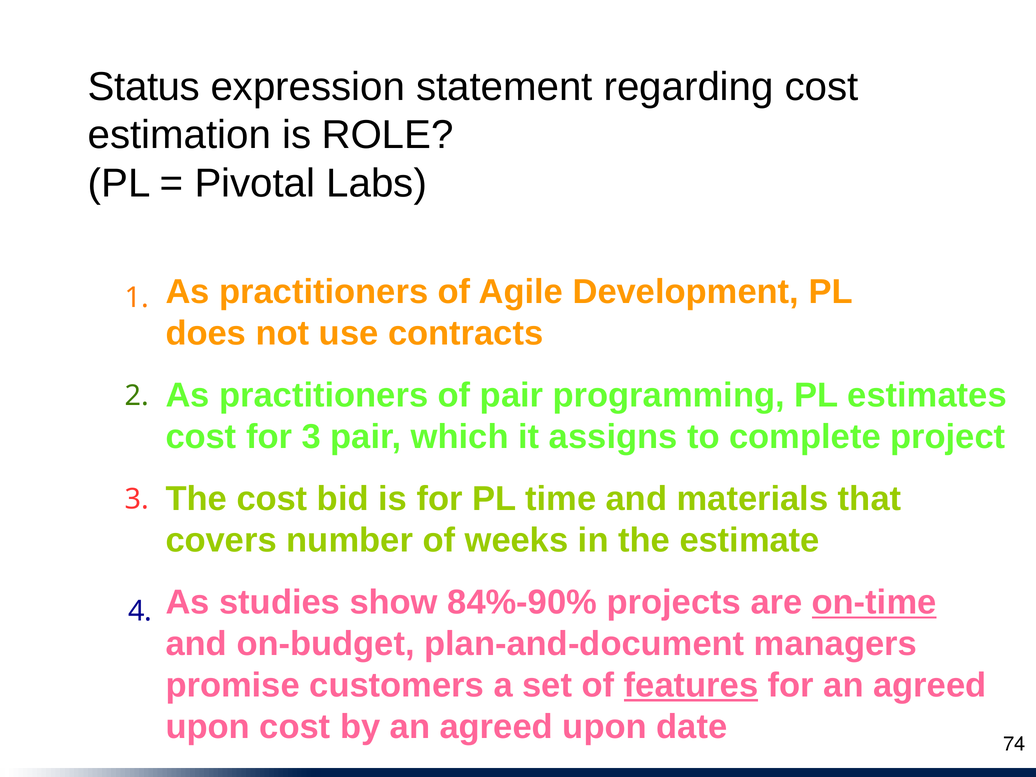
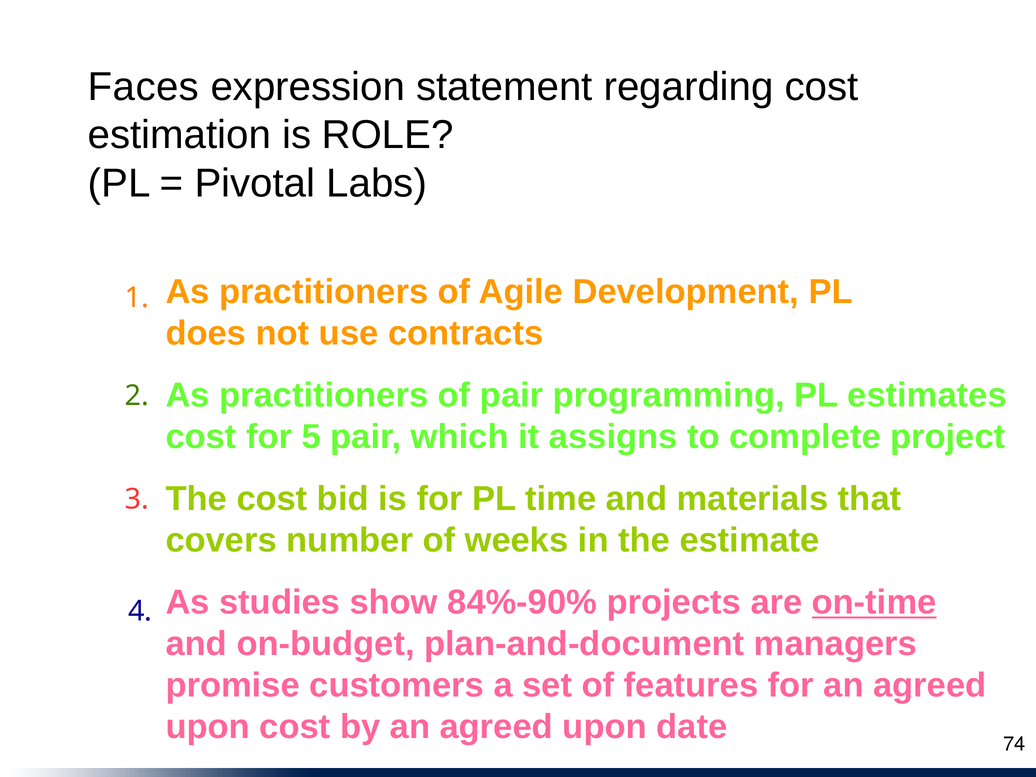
Status: Status -> Faces
for 3: 3 -> 5
features underline: present -> none
